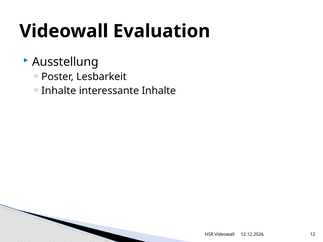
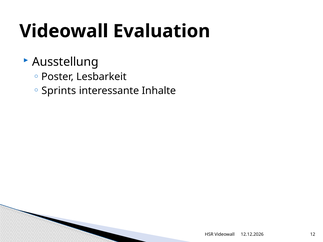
Inhalte at (59, 91): Inhalte -> Sprints
